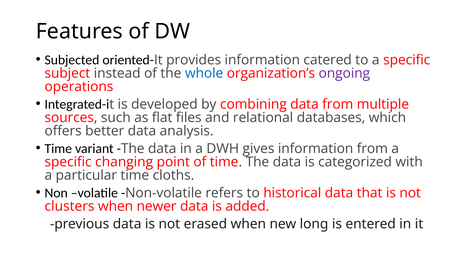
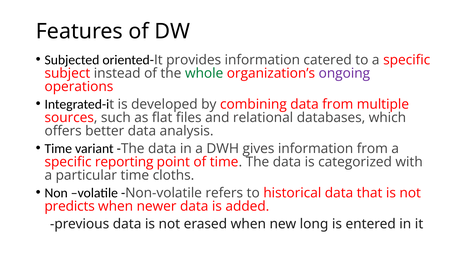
whole colour: blue -> green
changing: changing -> reporting
clusters: clusters -> predicts
